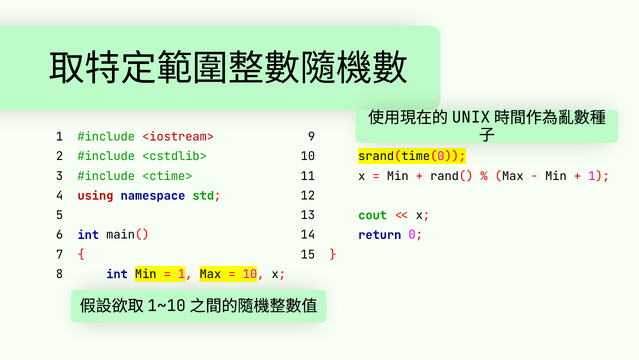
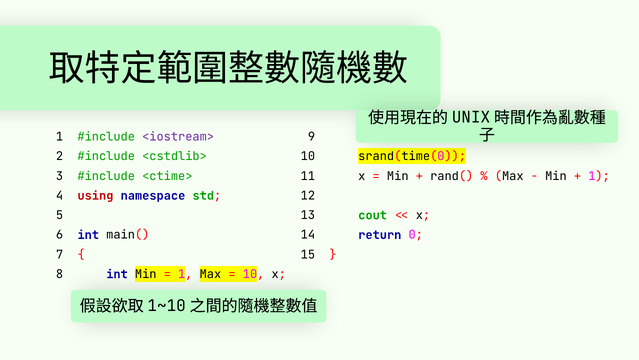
<iostream> colour: red -> purple
